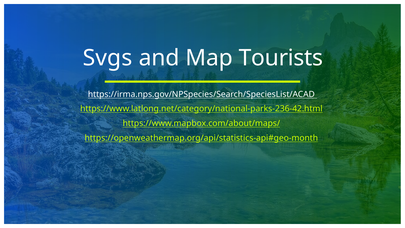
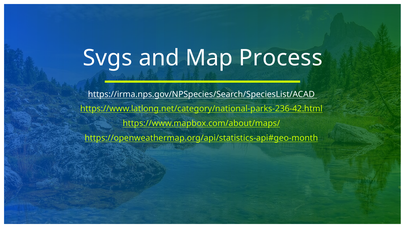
Tourists: Tourists -> Process
